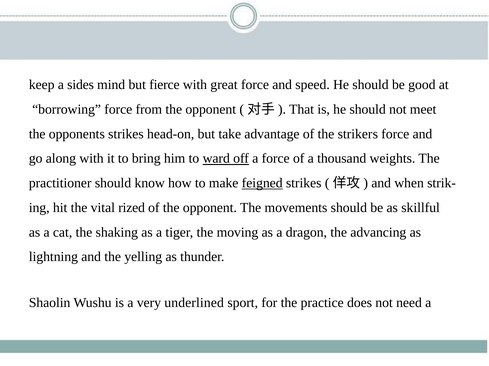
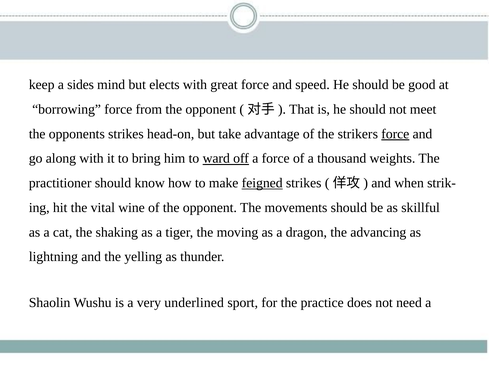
fierce: fierce -> elects
force at (395, 134) underline: none -> present
rized: rized -> wine
